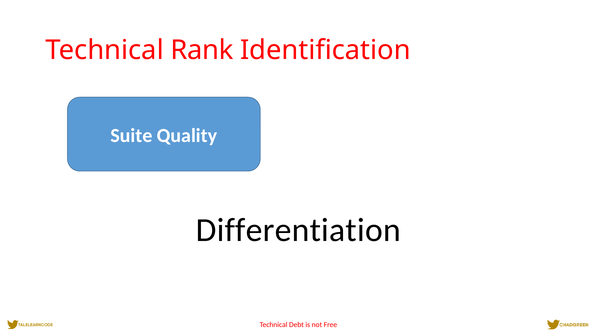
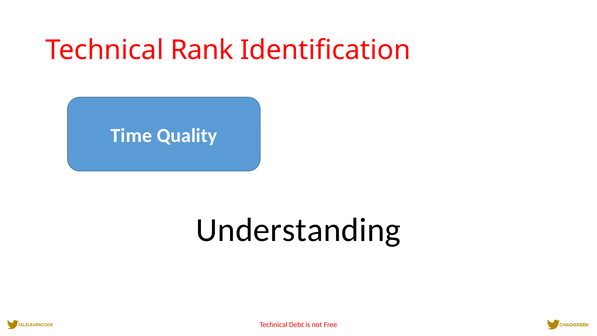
Suite: Suite -> Time
Differentiation: Differentiation -> Understanding
